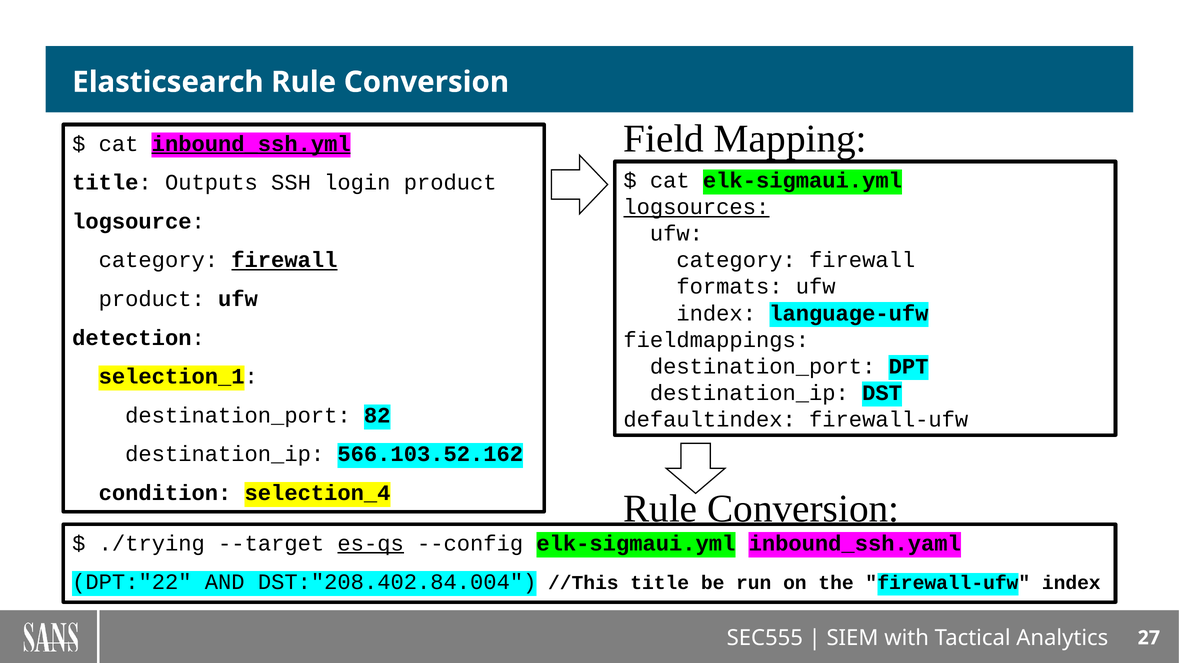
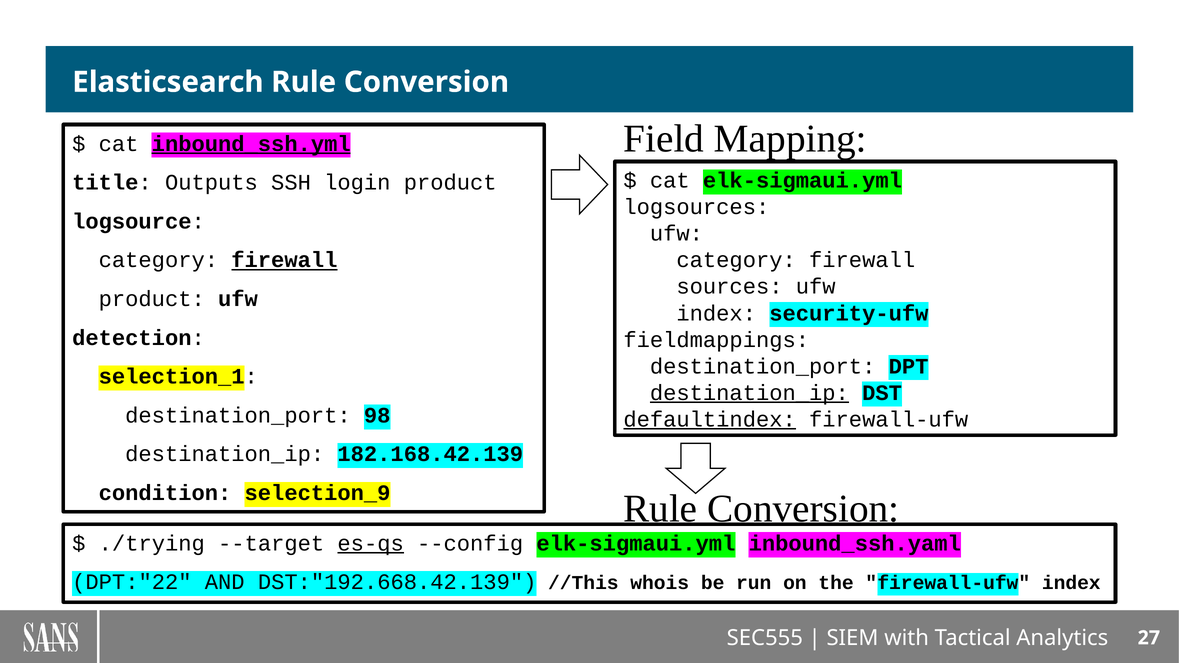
logsources underline: present -> none
formats: formats -> sources
language-ufw: language-ufw -> security-ufw
destination_ip at (749, 393) underline: none -> present
82: 82 -> 98
defaultindex underline: none -> present
566.103.52.162: 566.103.52.162 -> 182.168.42.139
selection_4: selection_4 -> selection_9
DST:"208.402.84.004: DST:"208.402.84.004 -> DST:"192.668.42.139
//This title: title -> whois
